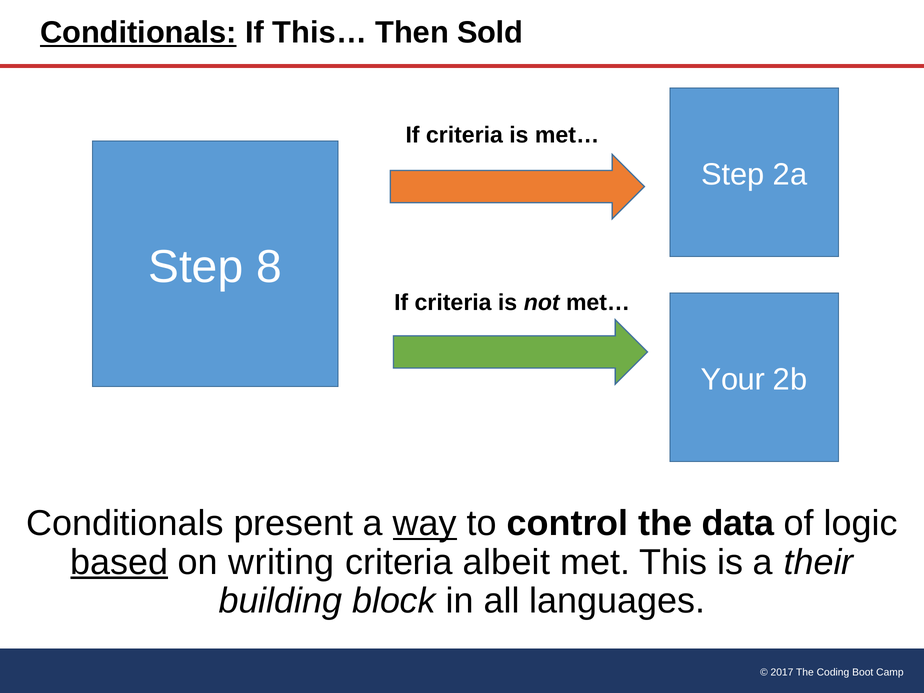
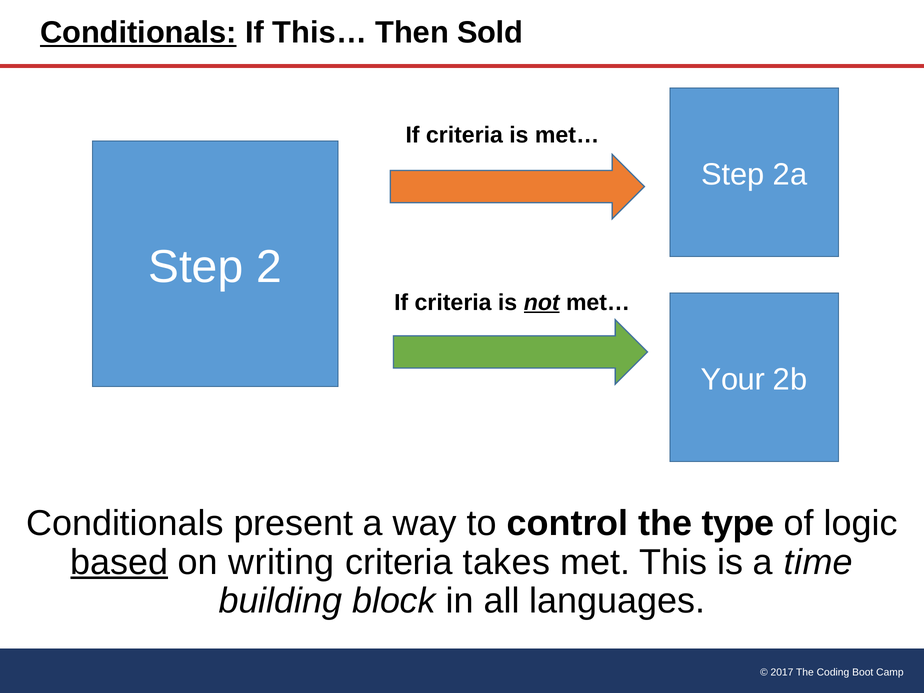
8: 8 -> 2
not underline: none -> present
way underline: present -> none
data: data -> type
albeit: albeit -> takes
their: their -> time
